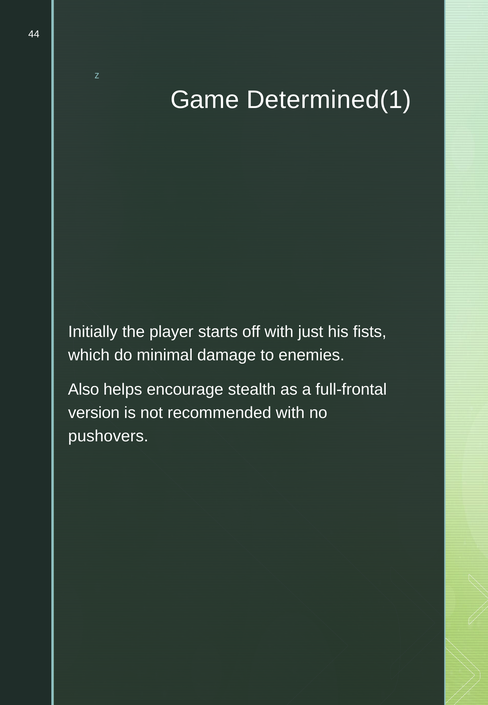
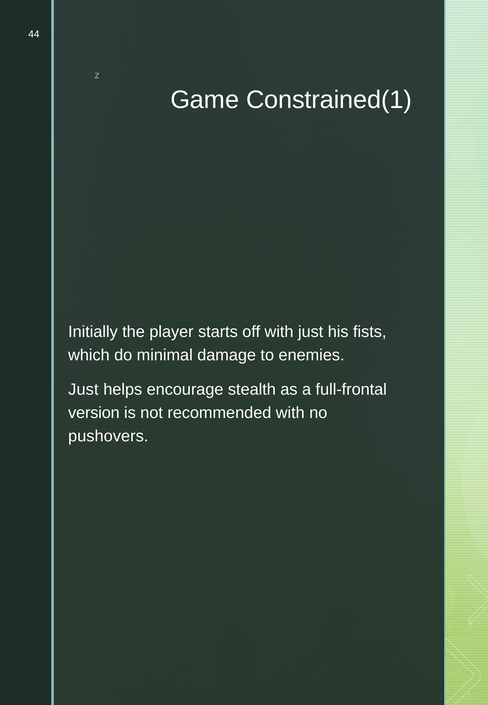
Determined(1: Determined(1 -> Constrained(1
Also at (84, 389): Also -> Just
